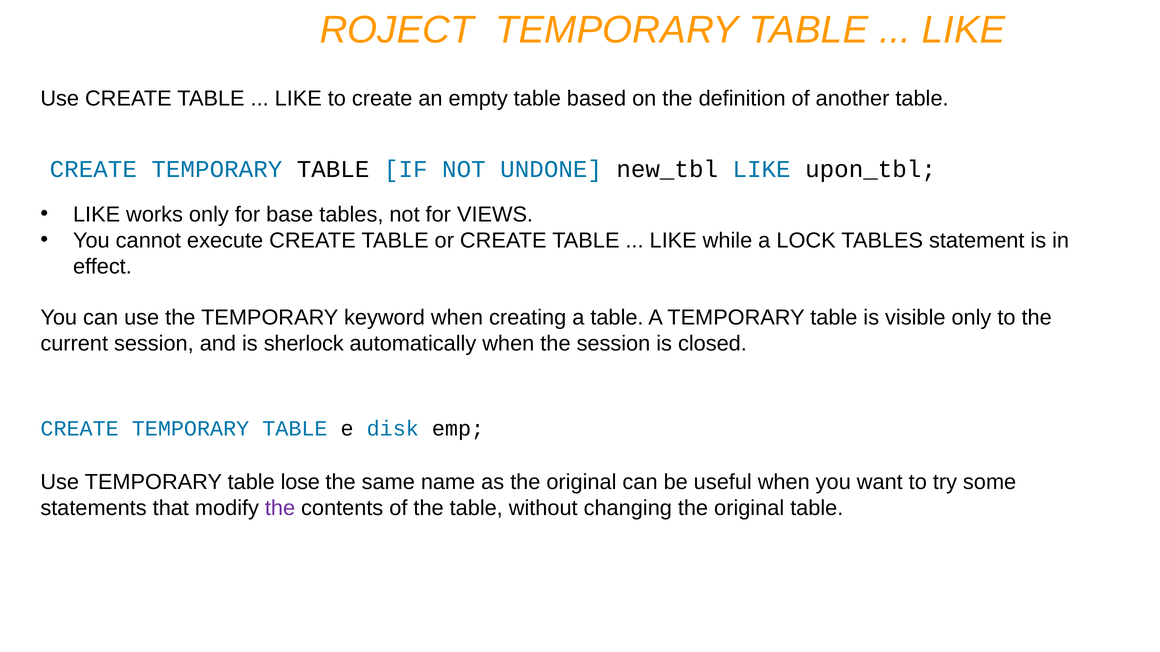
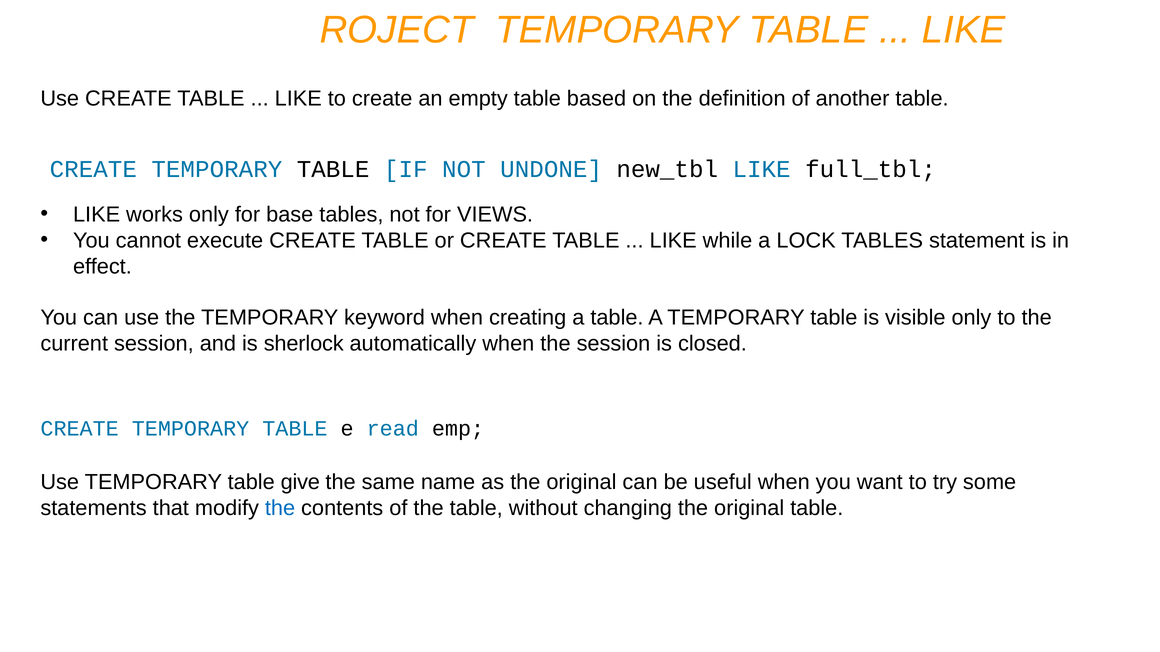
upon_tbl: upon_tbl -> full_tbl
disk: disk -> read
lose: lose -> give
the at (280, 508) colour: purple -> blue
